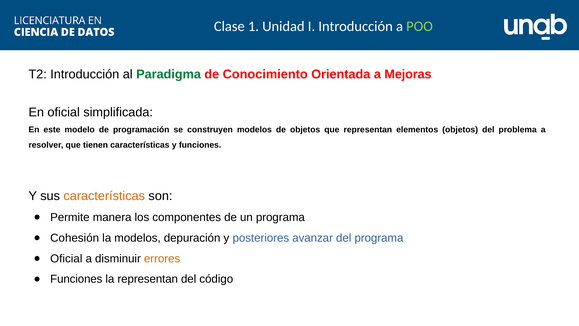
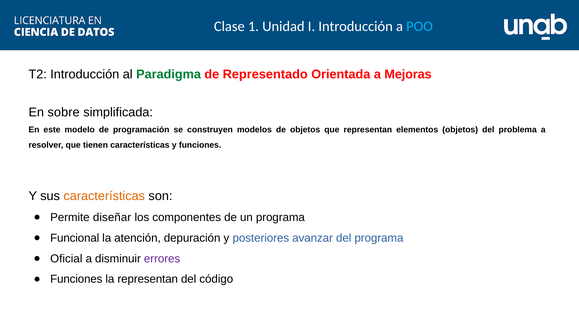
POO colour: light green -> light blue
Conocimiento: Conocimiento -> Representado
En oficial: oficial -> sobre
manera: manera -> diseñar
Cohesión: Cohesión -> Funcional
la modelos: modelos -> atención
errores colour: orange -> purple
